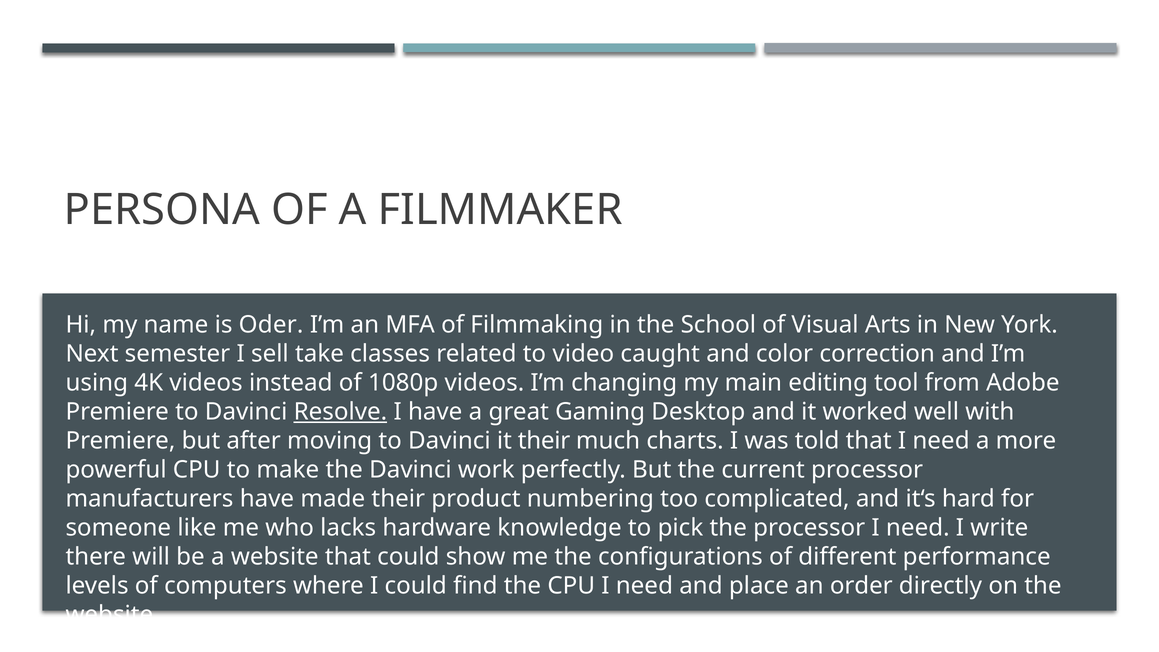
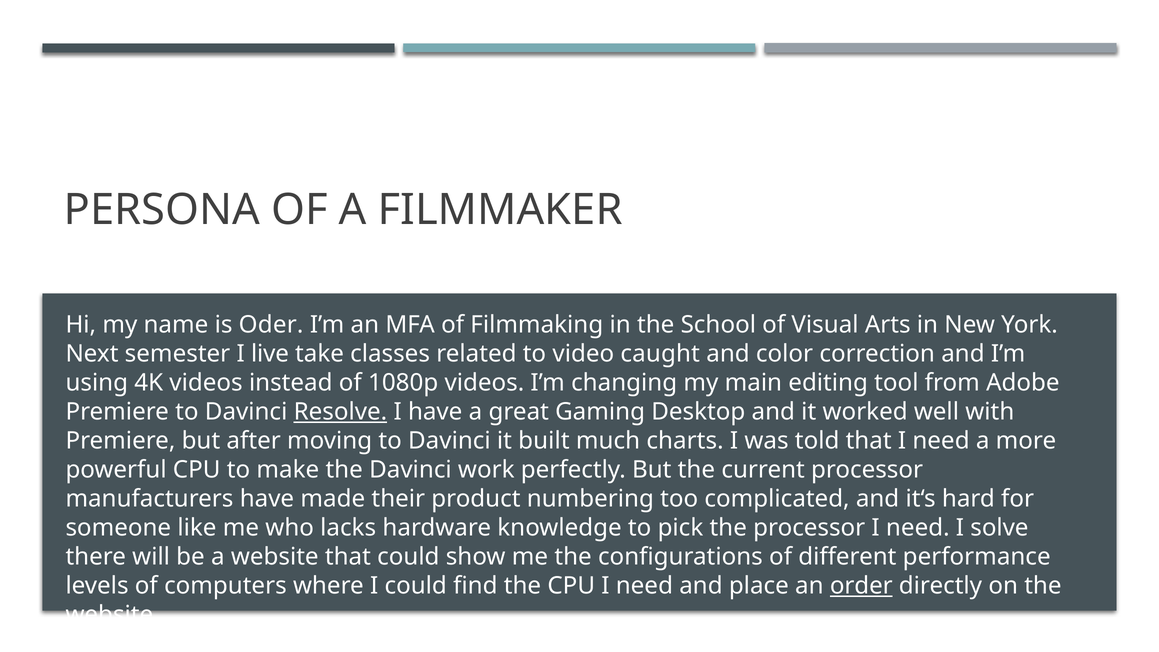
sell: sell -> live
it their: their -> built
write: write -> solve
order underline: none -> present
